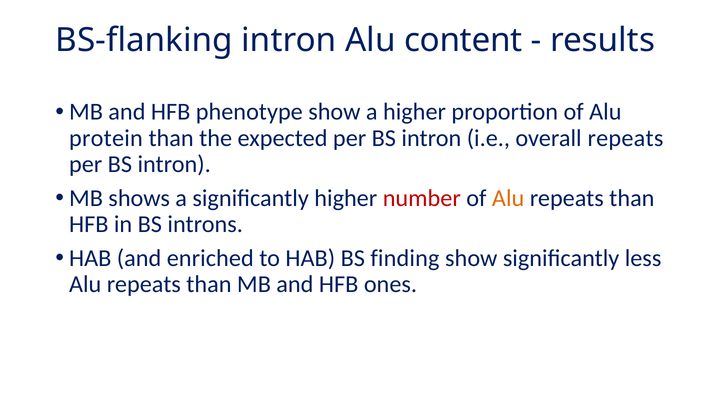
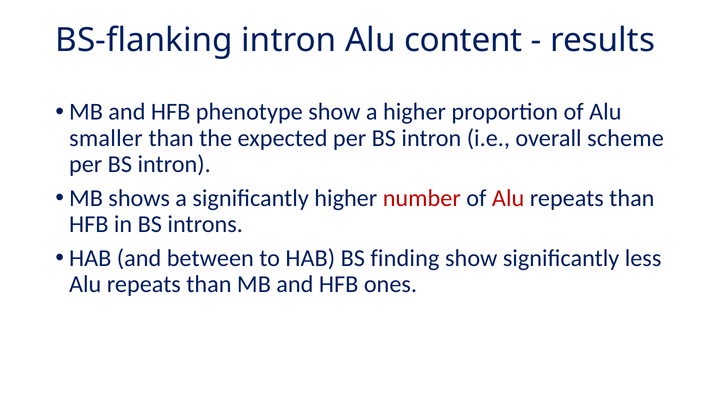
protein: protein -> smaller
overall repeats: repeats -> scheme
Alu at (508, 198) colour: orange -> red
enriched: enriched -> between
